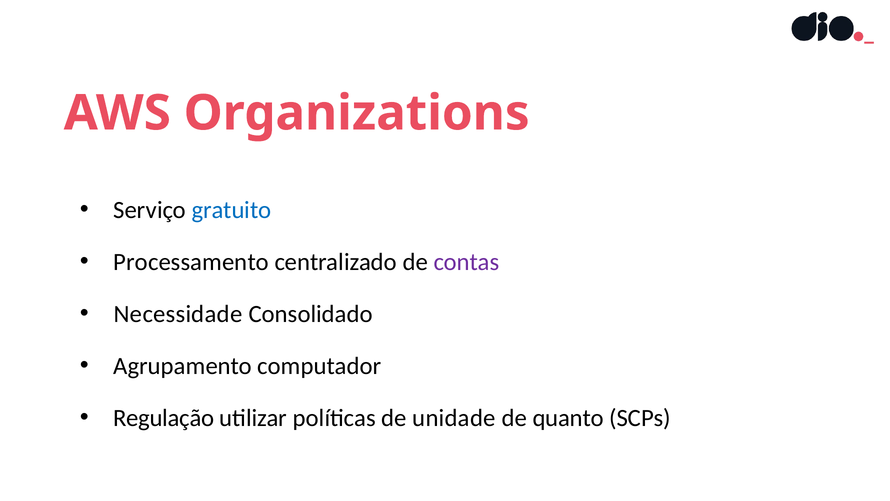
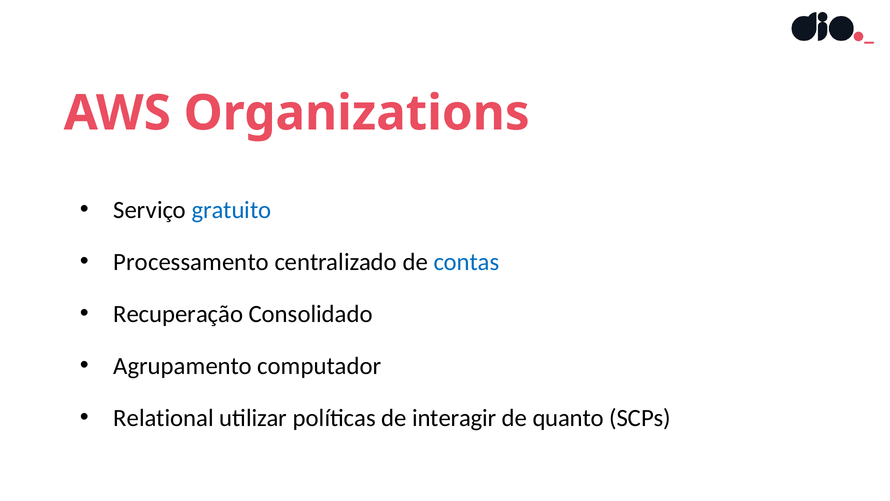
contas colour: purple -> blue
Necessidade: Necessidade -> Recuperação
Regulação: Regulação -> Relational
unidade: unidade -> interagir
